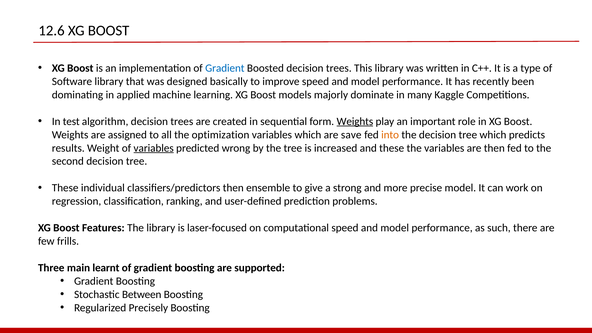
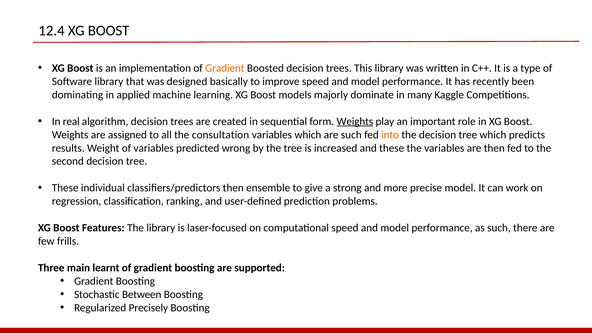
12.6: 12.6 -> 12.4
Gradient at (225, 68) colour: blue -> orange
test: test -> real
optimization: optimization -> consultation
are save: save -> such
variables at (154, 148) underline: present -> none
